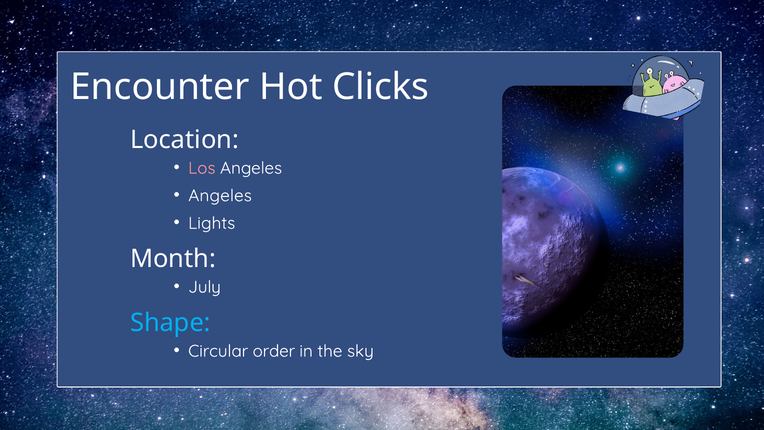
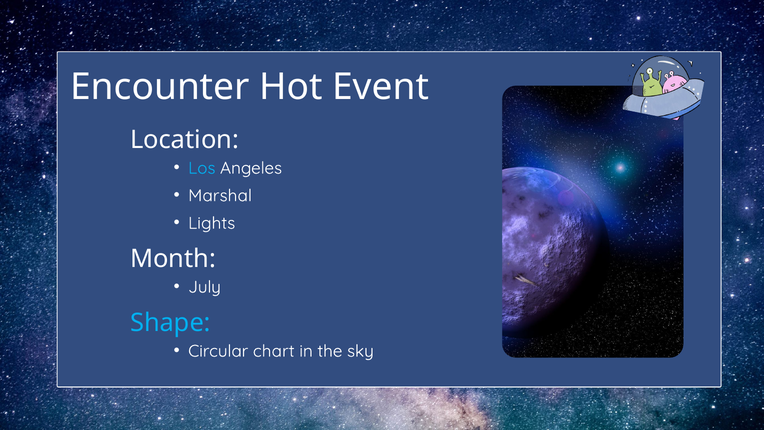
Clicks: Clicks -> Event
Los colour: pink -> light blue
Angeles at (220, 196): Angeles -> Marshal
order: order -> chart
